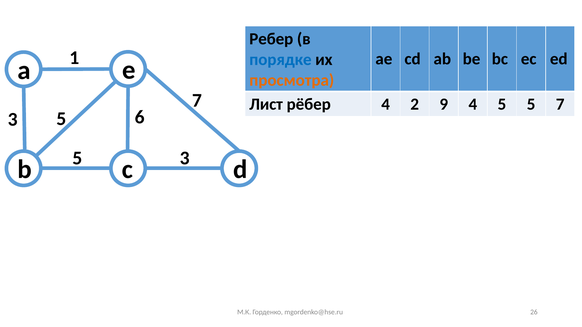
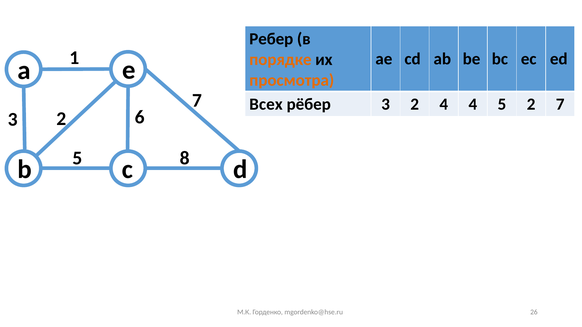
порядке colour: blue -> orange
Лист: Лист -> Всех
рёбер 4: 4 -> 3
2 9: 9 -> 4
5 5: 5 -> 2
5 at (61, 119): 5 -> 2
5 3: 3 -> 8
